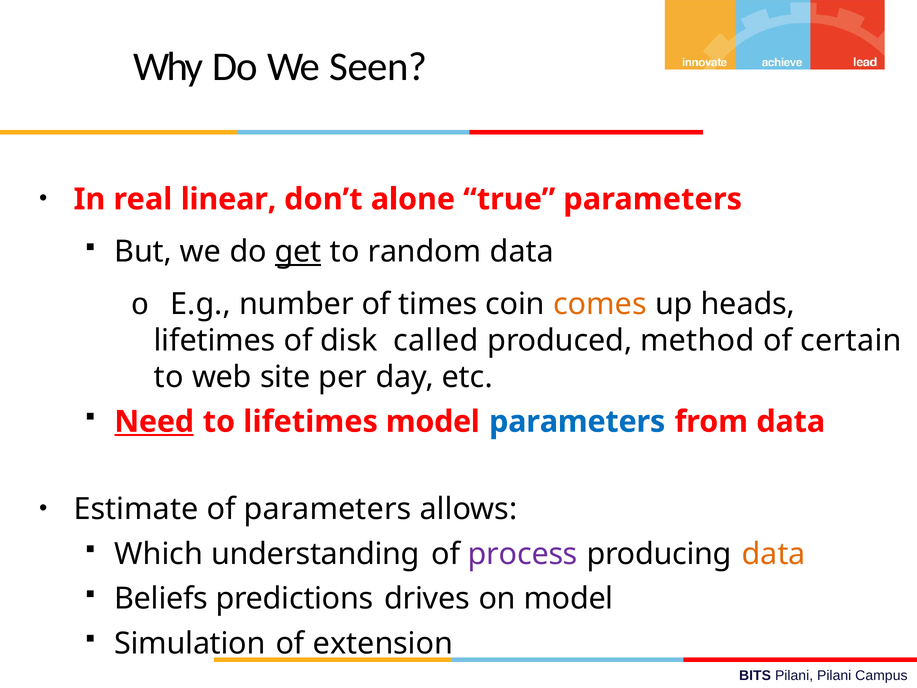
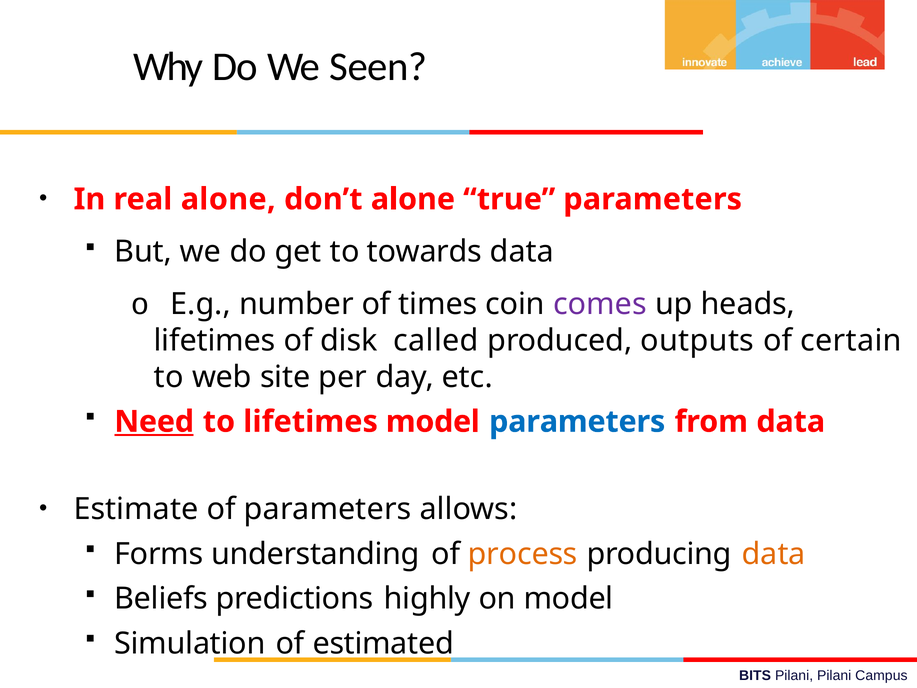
real linear: linear -> alone
get underline: present -> none
random: random -> towards
comes colour: orange -> purple
method: method -> outputs
Which: Which -> Forms
process colour: purple -> orange
drives: drives -> highly
extension: extension -> estimated
